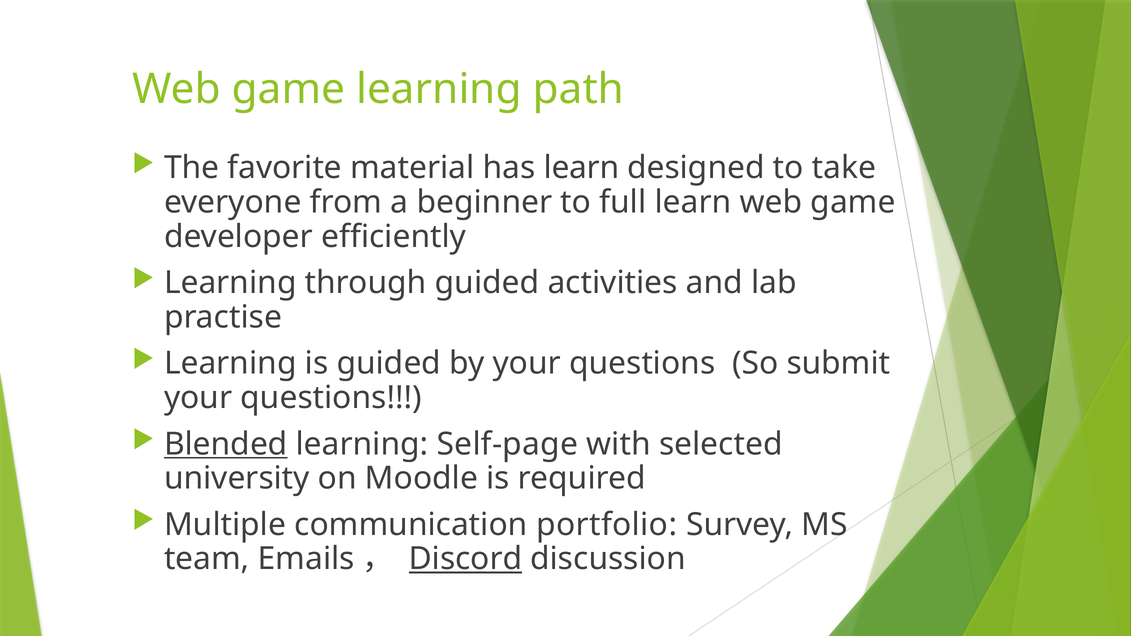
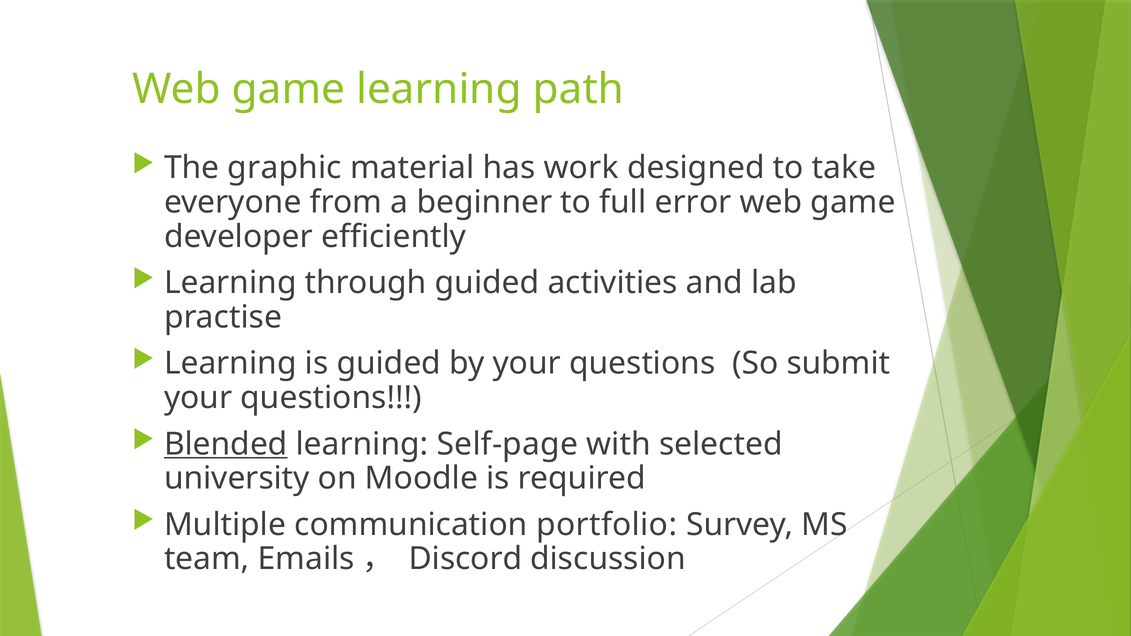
favorite: favorite -> graphic
has learn: learn -> work
full learn: learn -> error
Discord underline: present -> none
